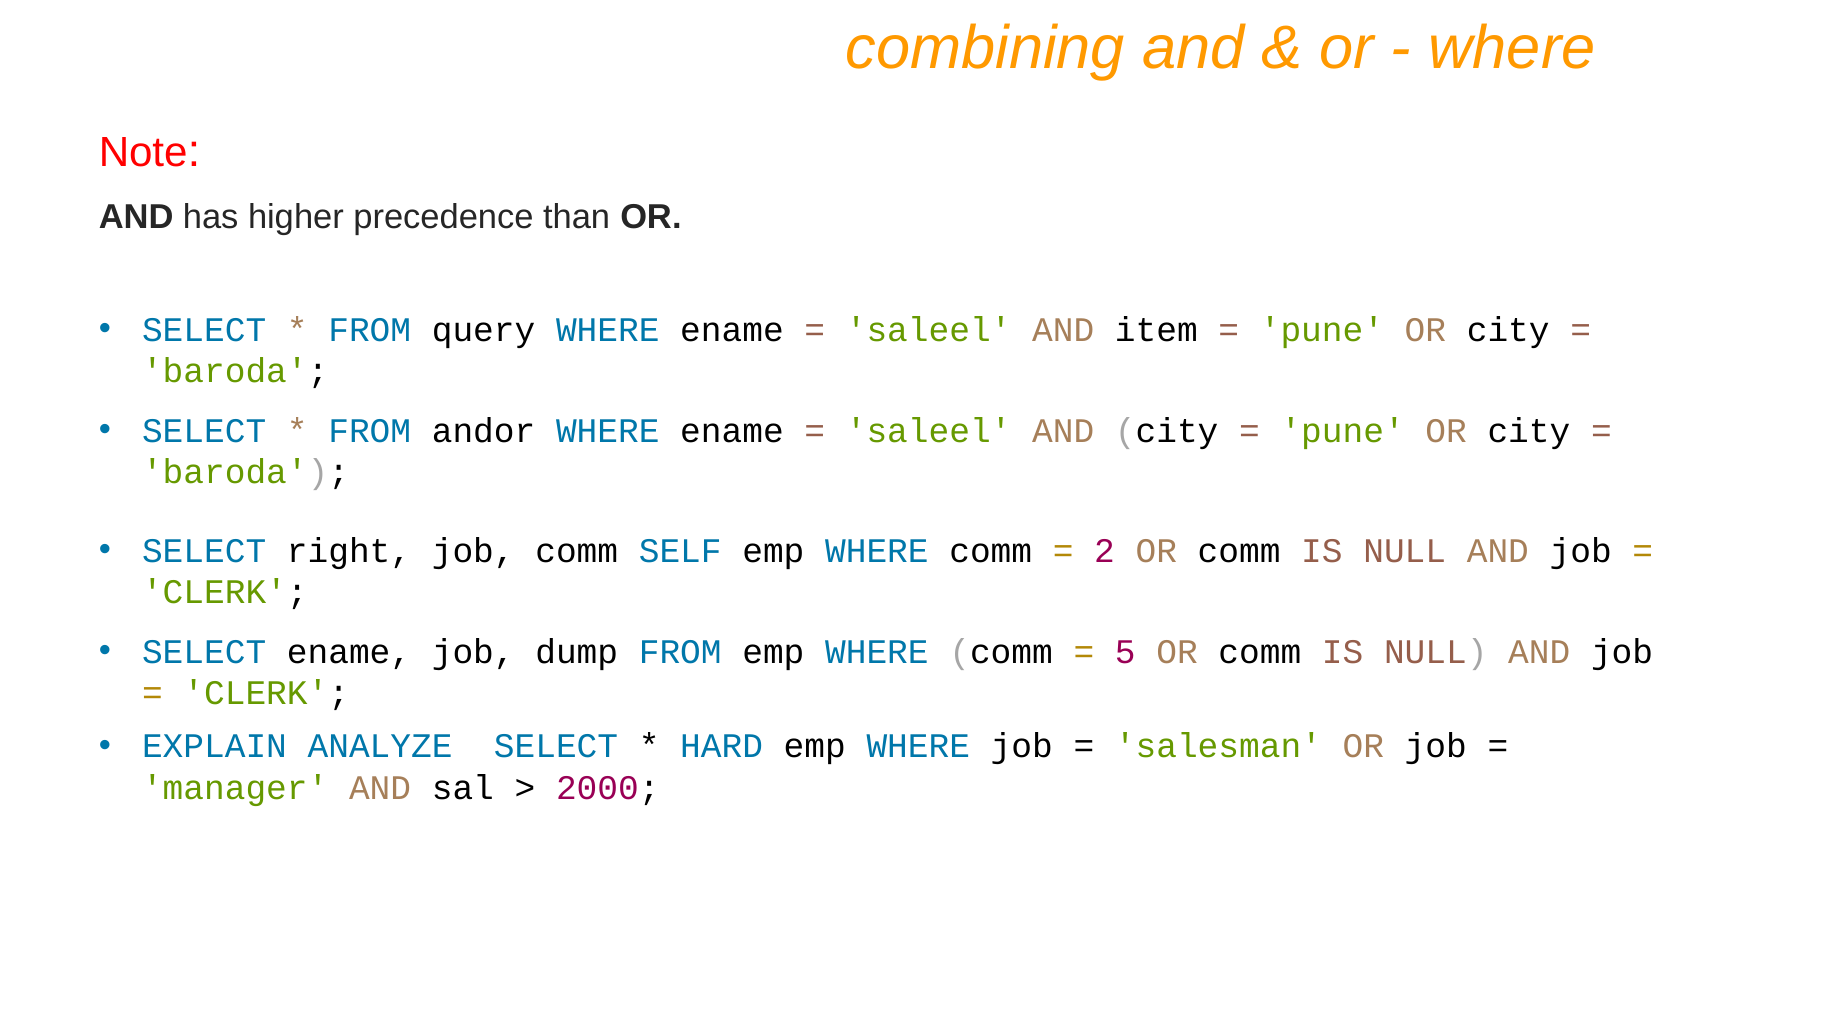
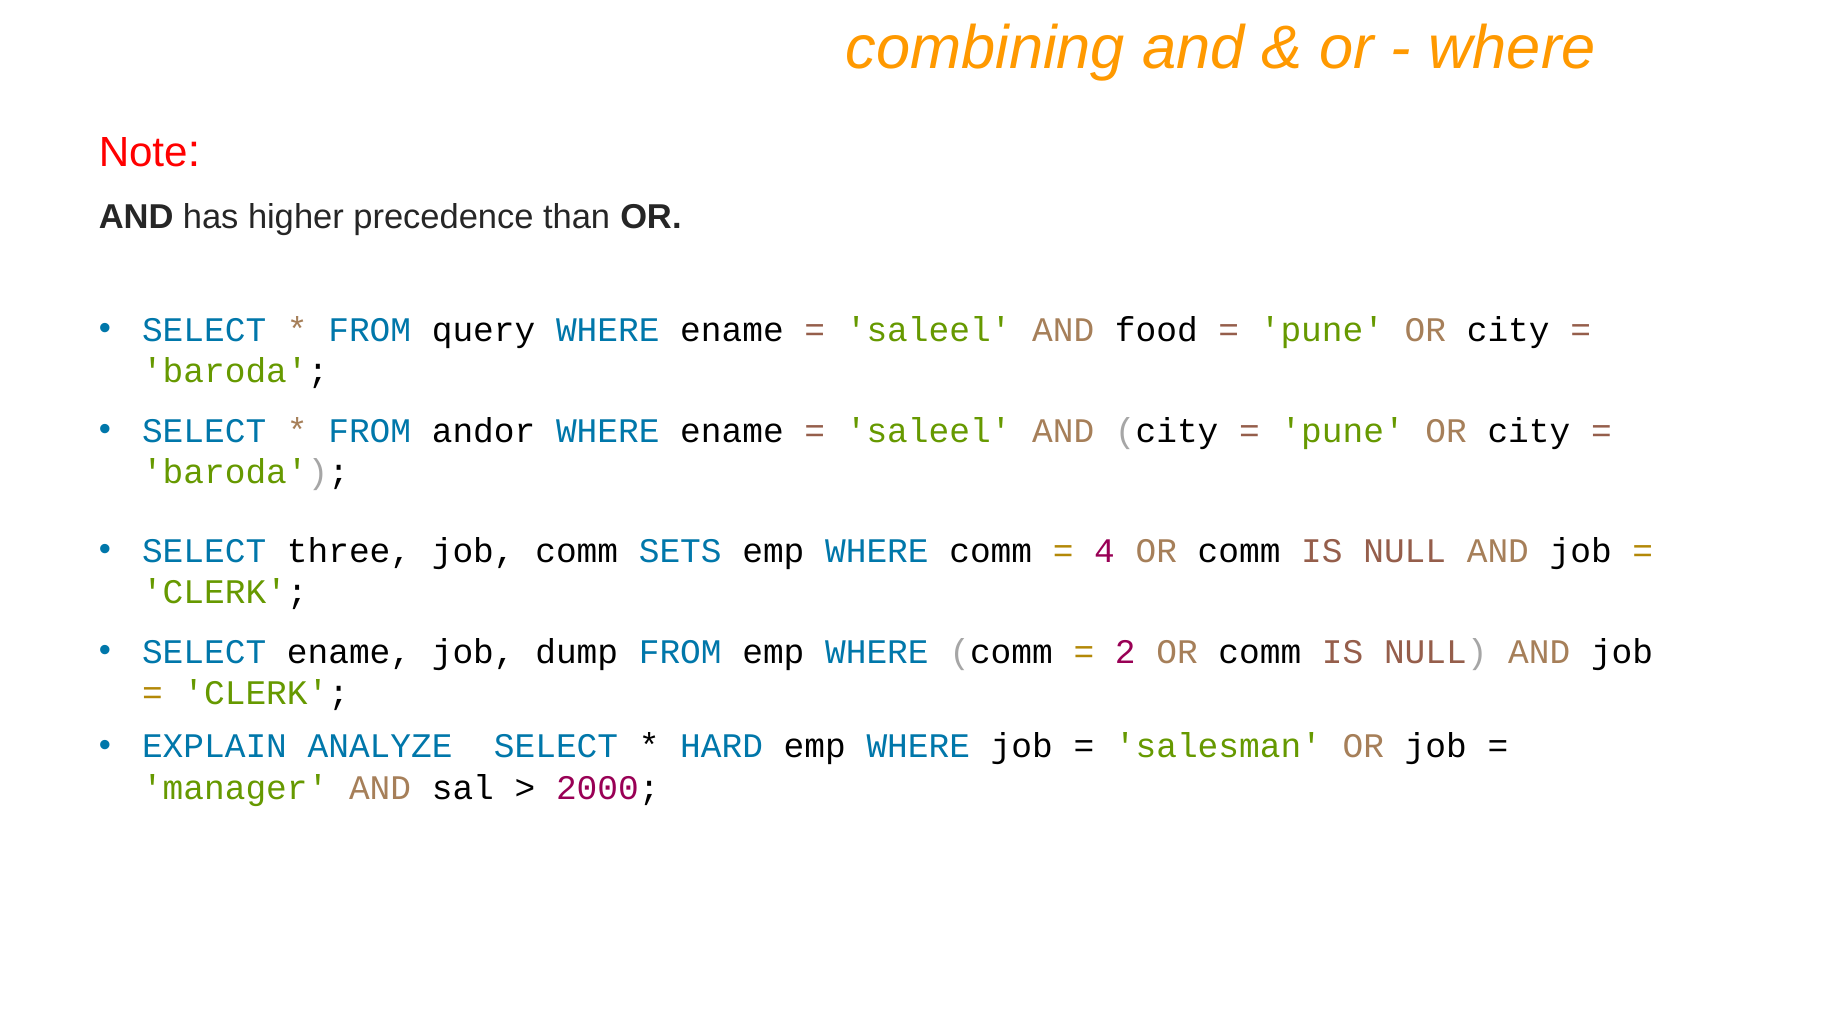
item: item -> food
right: right -> three
SELF: SELF -> SETS
2: 2 -> 4
5: 5 -> 2
